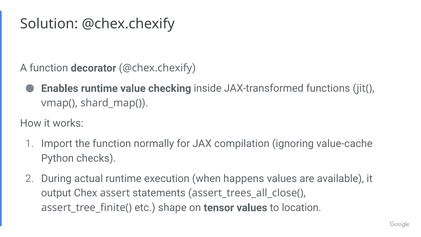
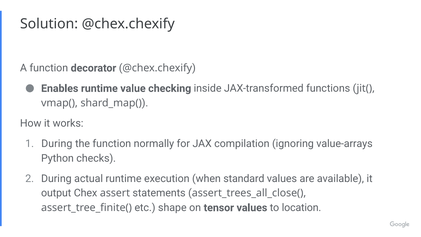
Import at (57, 144): Import -> During
value-cache: value-cache -> value-arrays
happens: happens -> standard
